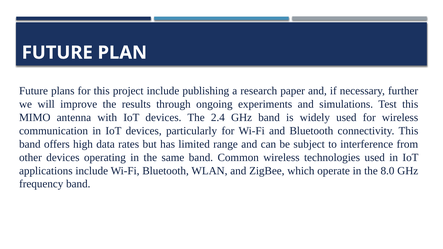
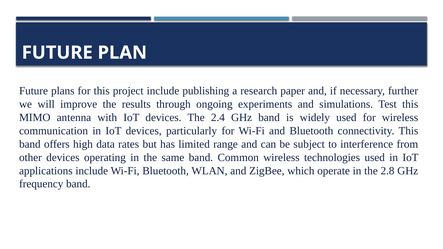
8.0: 8.0 -> 2.8
